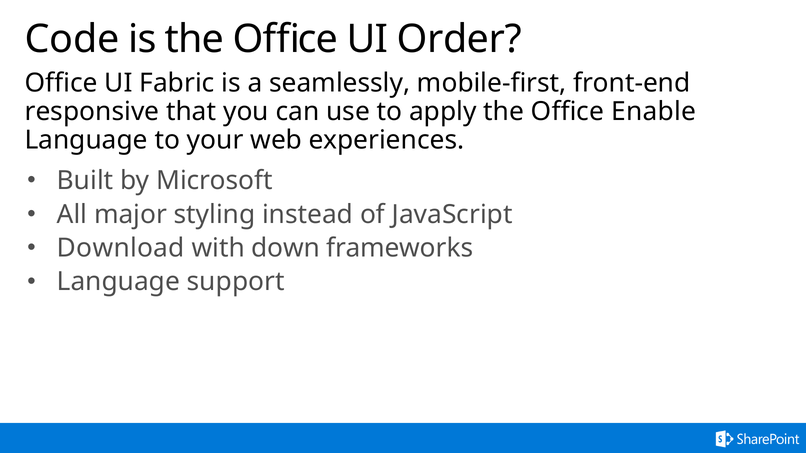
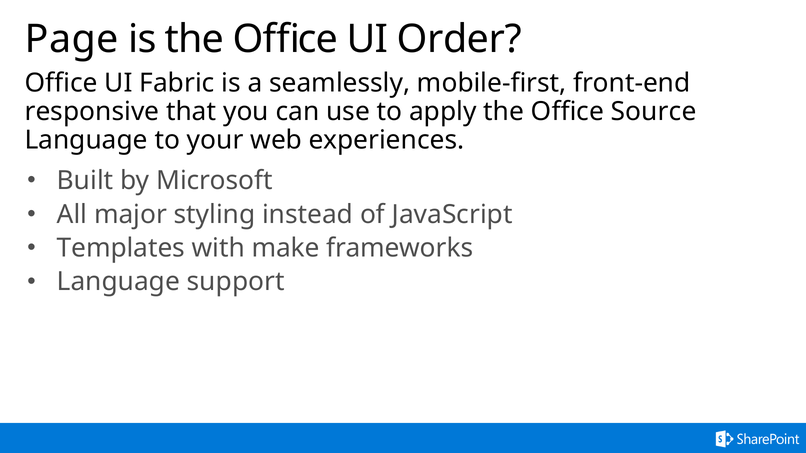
Code: Code -> Page
Enable: Enable -> Source
Download: Download -> Templates
down: down -> make
